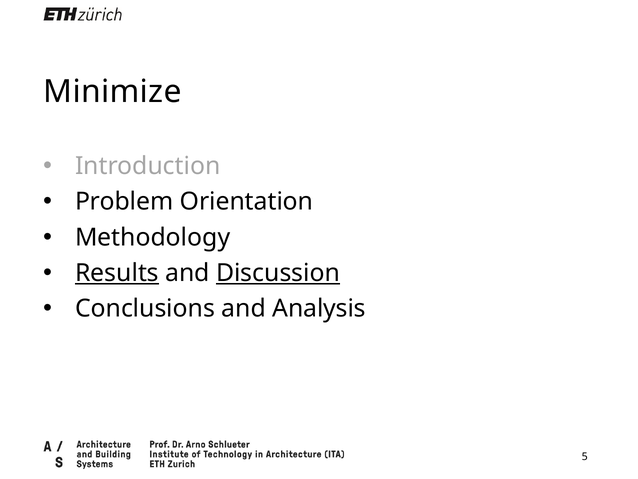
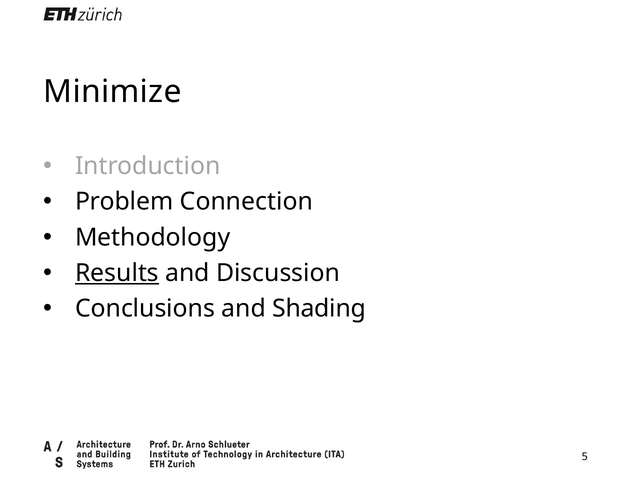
Orientation: Orientation -> Connection
Discussion underline: present -> none
Analysis: Analysis -> Shading
